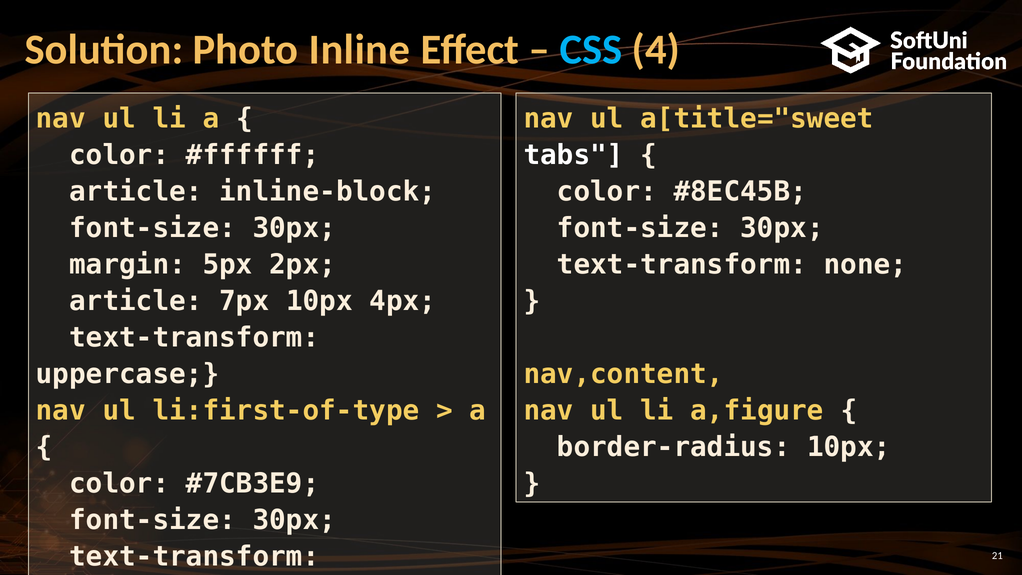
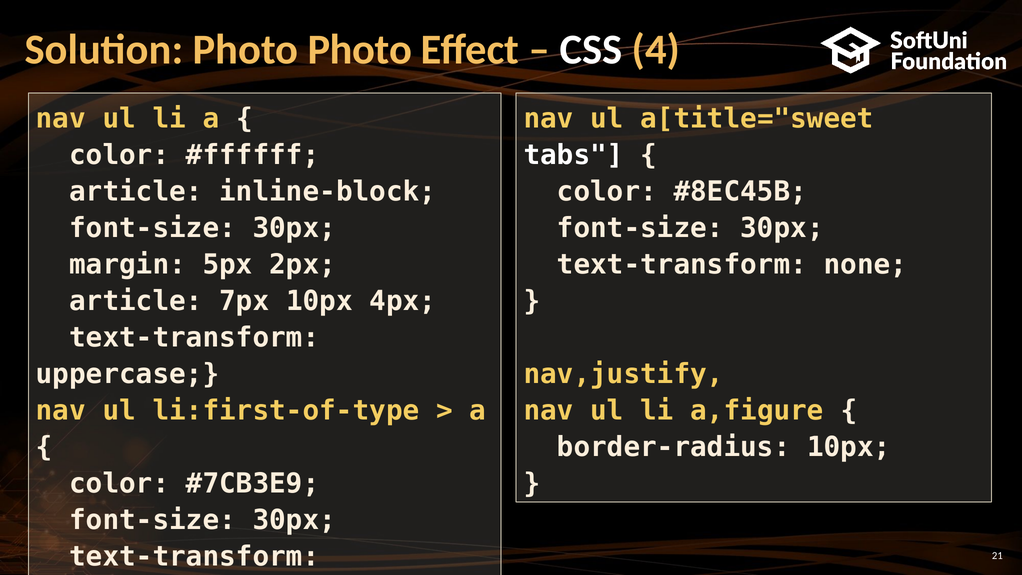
Photo Inline: Inline -> Photo
CSS colour: light blue -> white
nav,content: nav,content -> nav,justify
